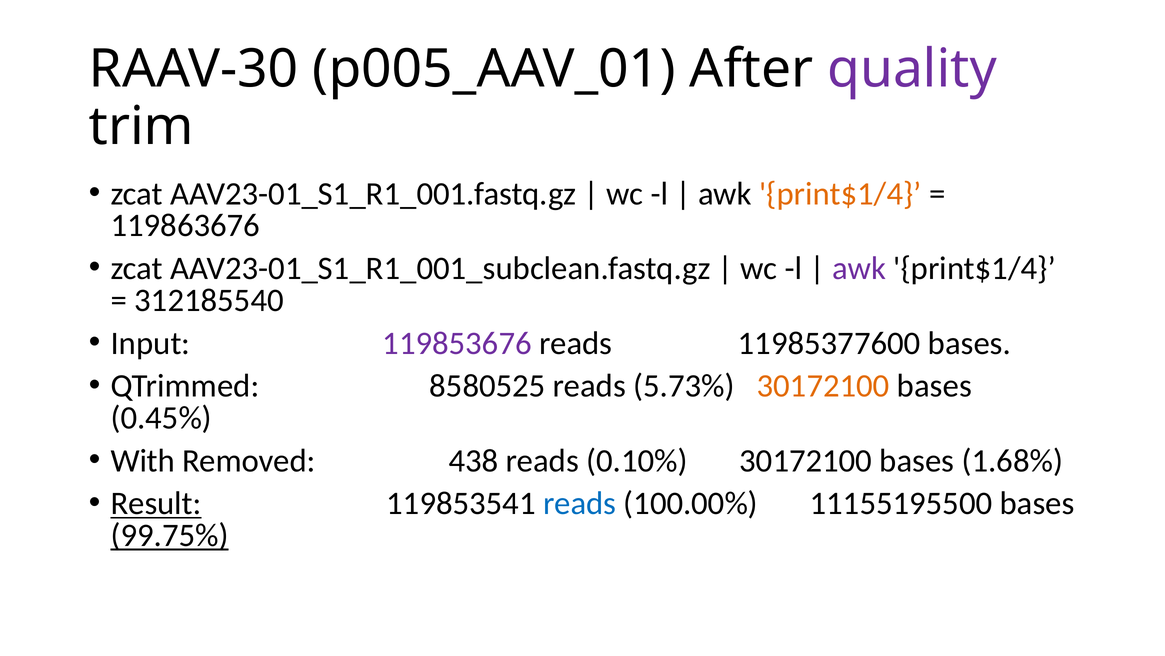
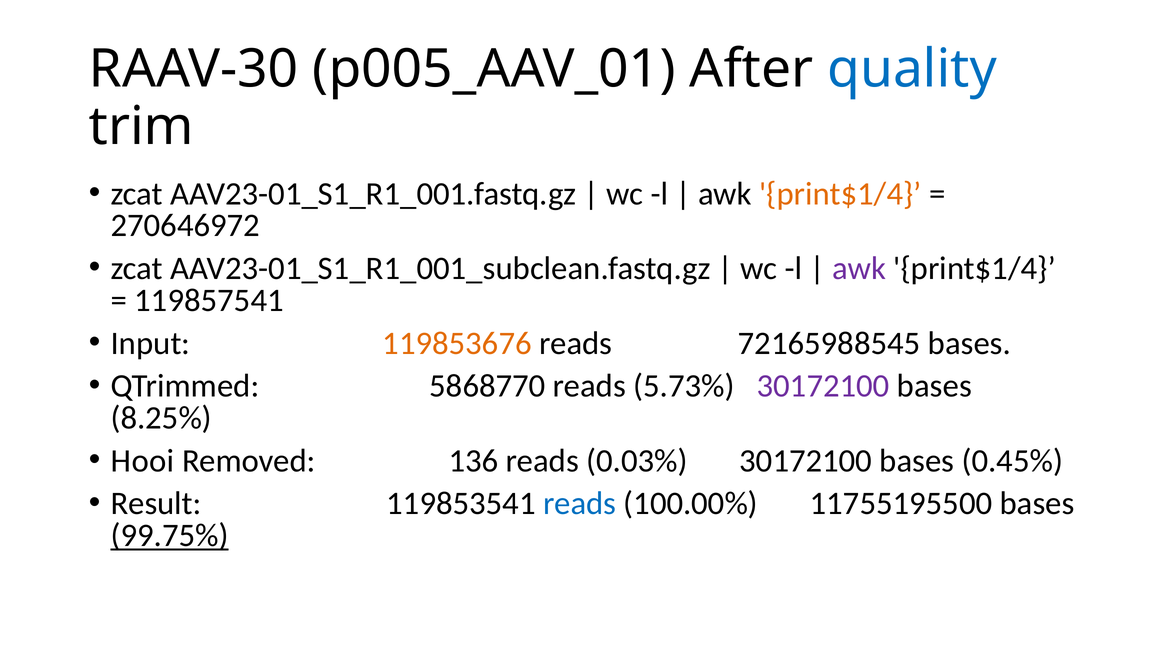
quality colour: purple -> blue
119863676: 119863676 -> 270646972
312185540: 312185540 -> 119857541
119853676 colour: purple -> orange
11985377600: 11985377600 -> 72165988545
8580525: 8580525 -> 5868770
30172100 at (823, 386) colour: orange -> purple
0.45%: 0.45% -> 8.25%
With: With -> Hooi
438: 438 -> 136
0.10%: 0.10% -> 0.03%
1.68%: 1.68% -> 0.45%
Result underline: present -> none
11155195500: 11155195500 -> 11755195500
